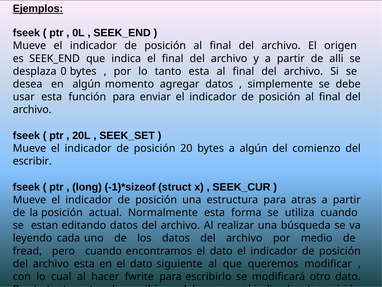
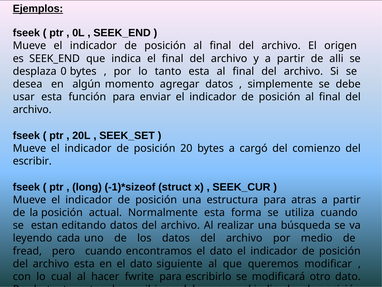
a algún: algún -> cargó
